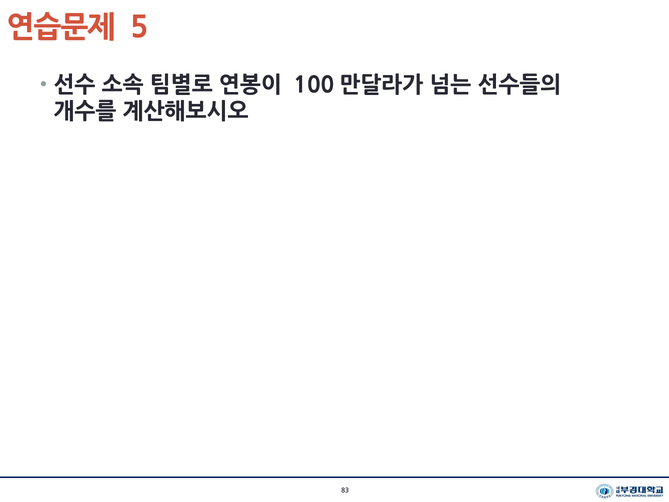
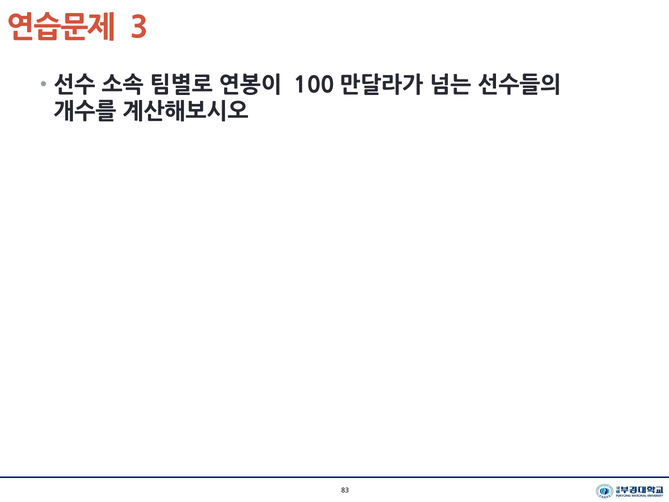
5: 5 -> 3
